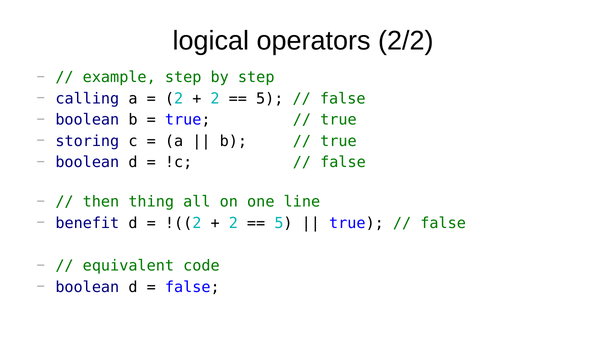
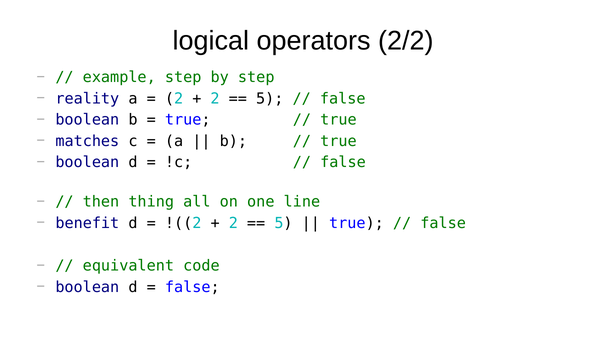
calling: calling -> reality
storing: storing -> matches
